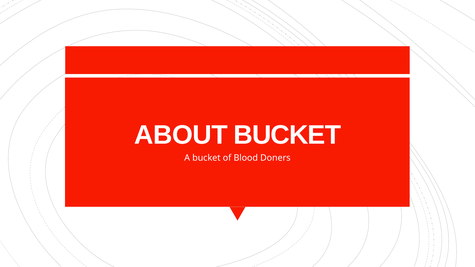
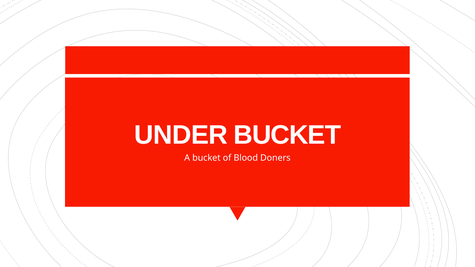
ABOUT: ABOUT -> UNDER
